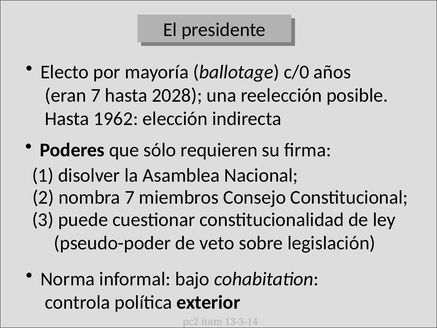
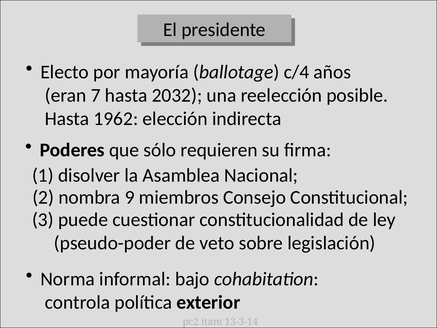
c/0: c/0 -> c/4
2028: 2028 -> 2032
nombra 7: 7 -> 9
